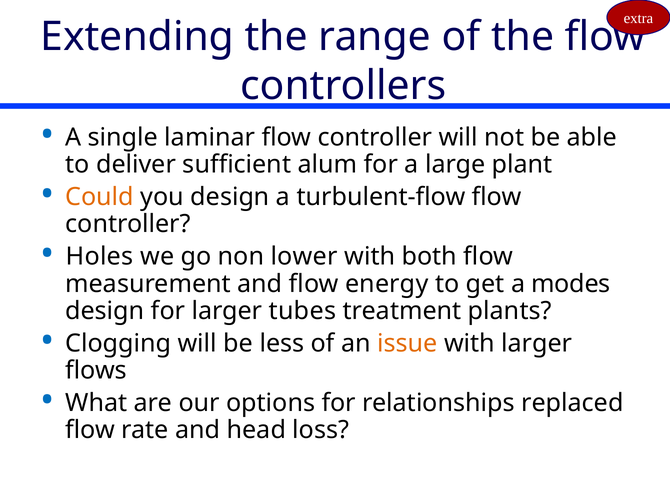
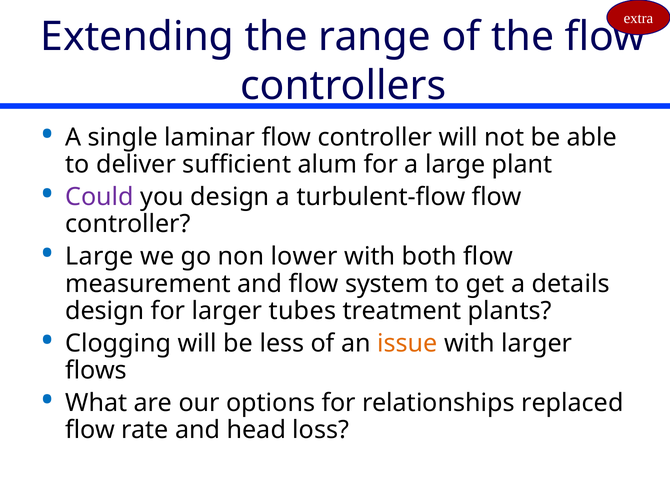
Could colour: orange -> purple
Holes at (99, 257): Holes -> Large
energy: energy -> system
modes: modes -> details
